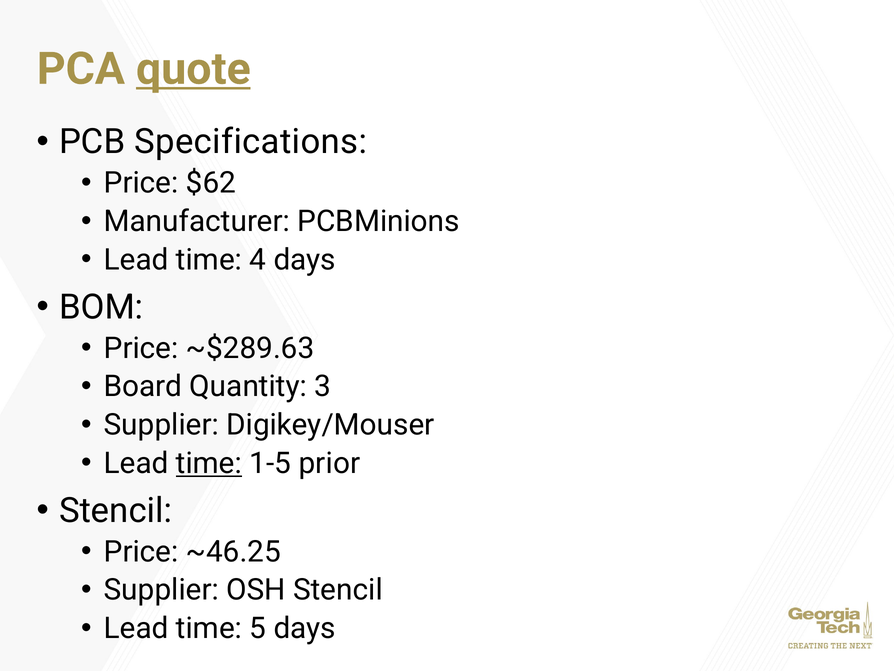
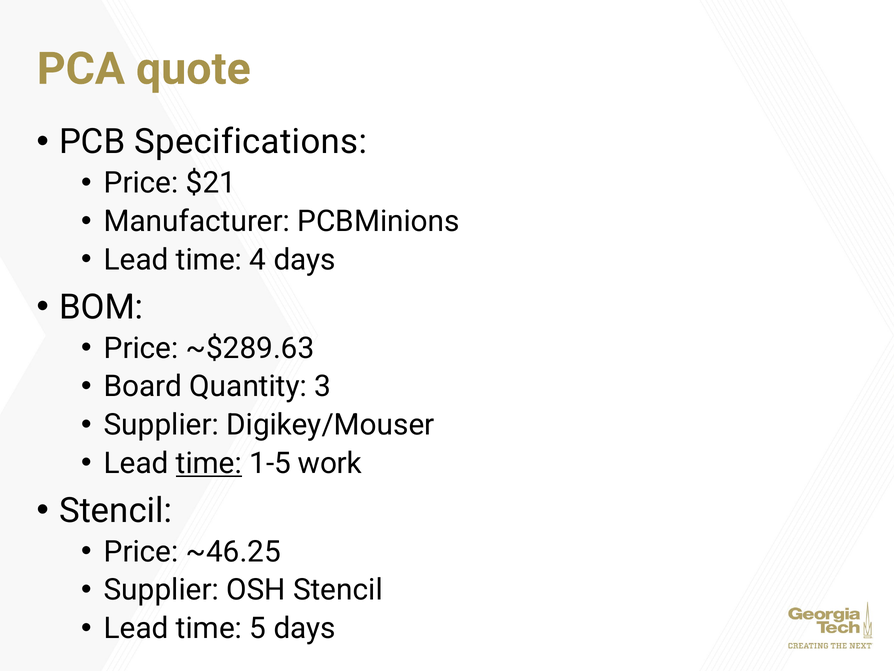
quote underline: present -> none
$62: $62 -> $21
prior: prior -> work
